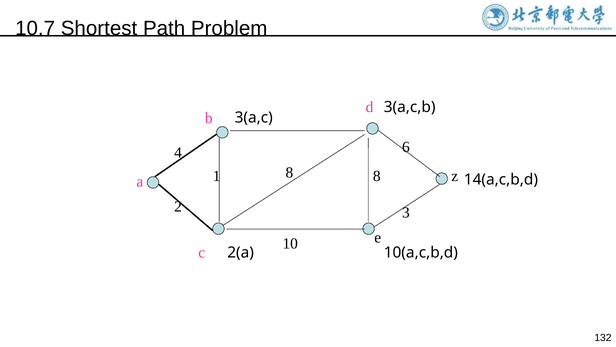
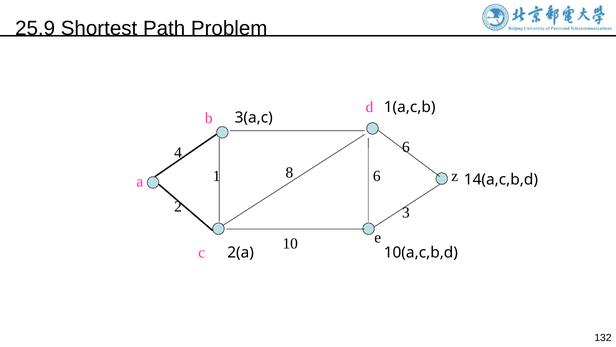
10.7: 10.7 -> 25.9
3(a,c,b: 3(a,c,b -> 1(a,c,b
1 8: 8 -> 6
